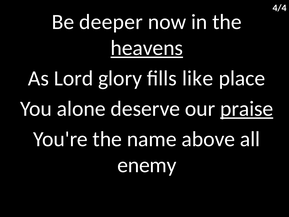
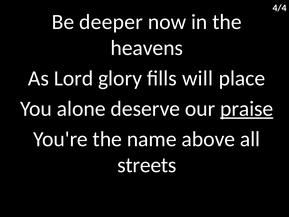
heavens underline: present -> none
like: like -> will
enemy: enemy -> streets
